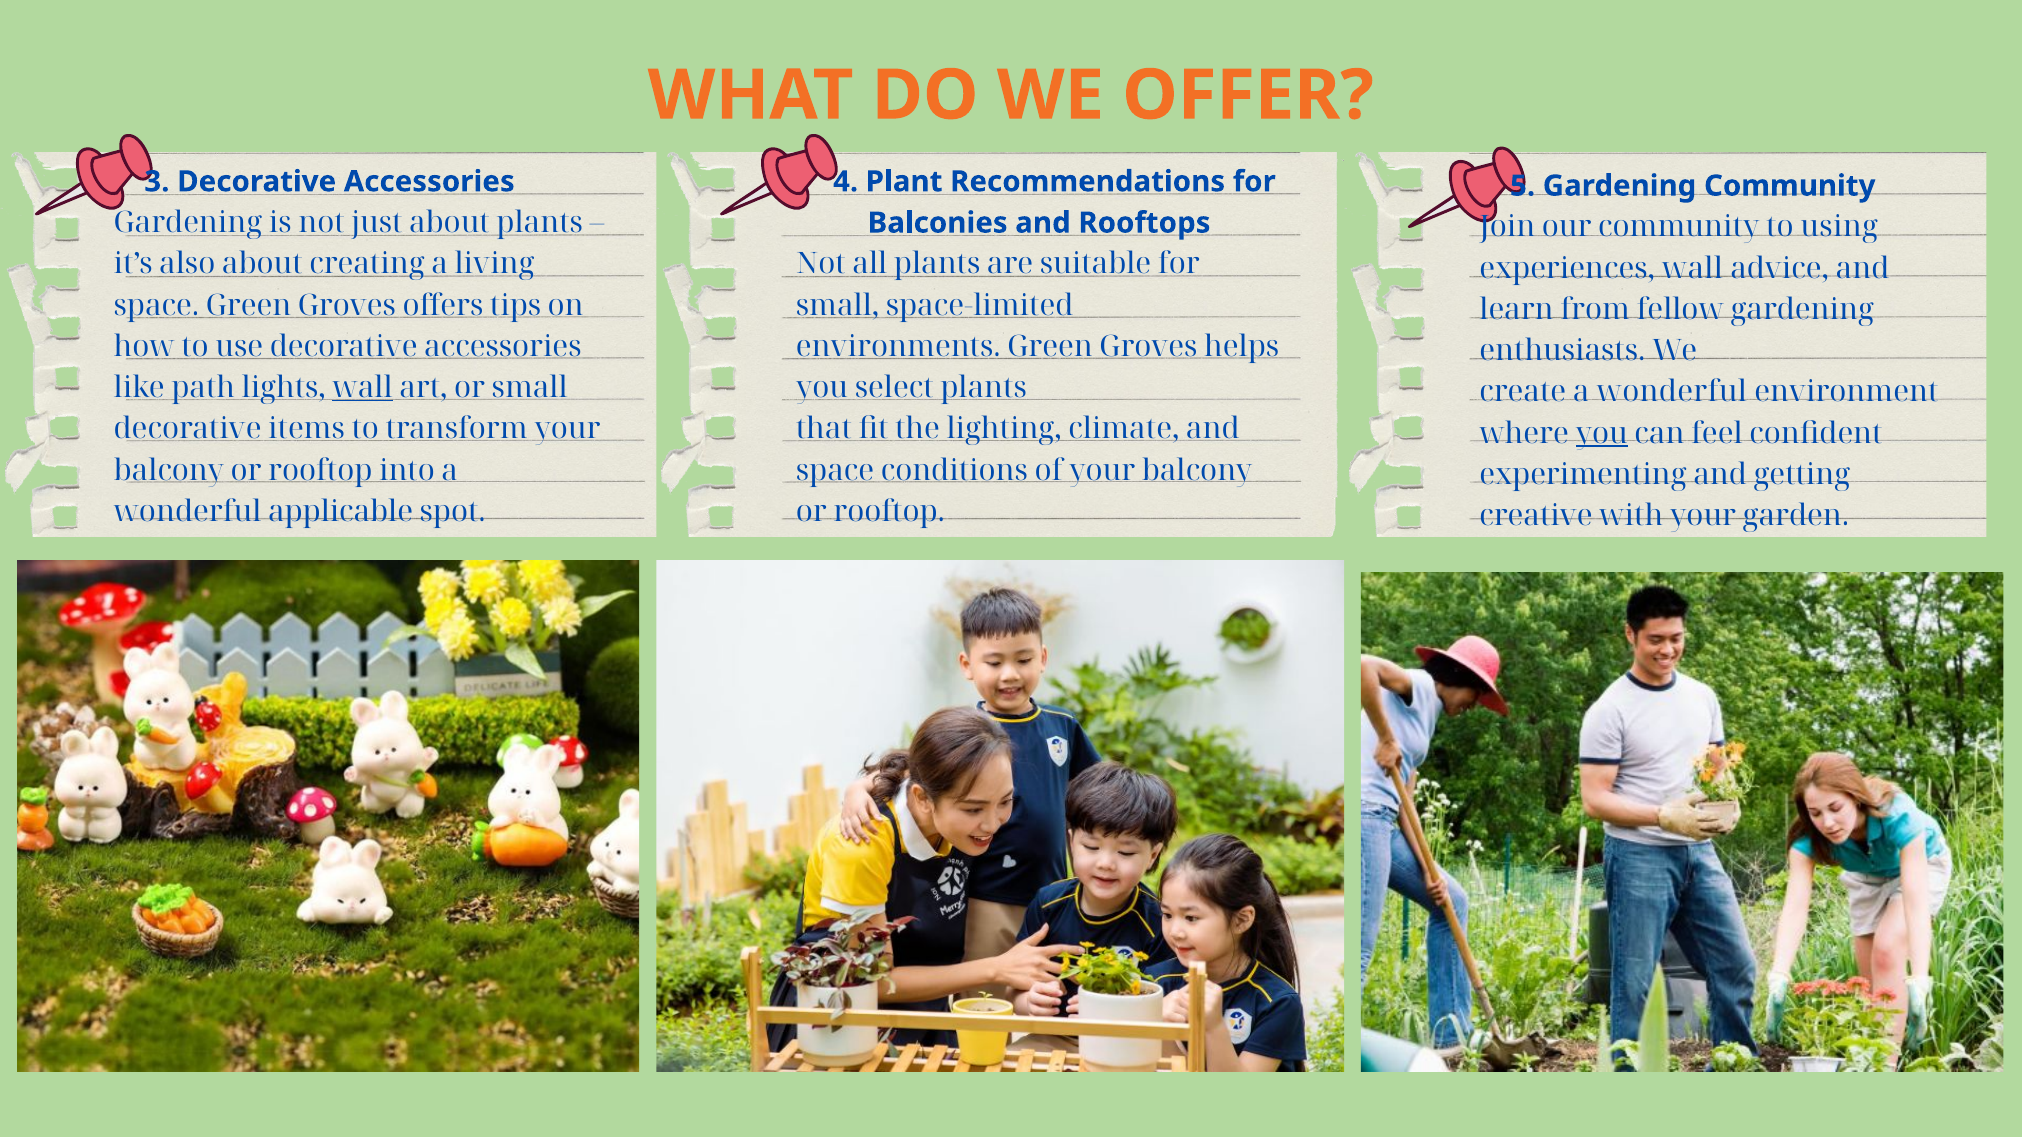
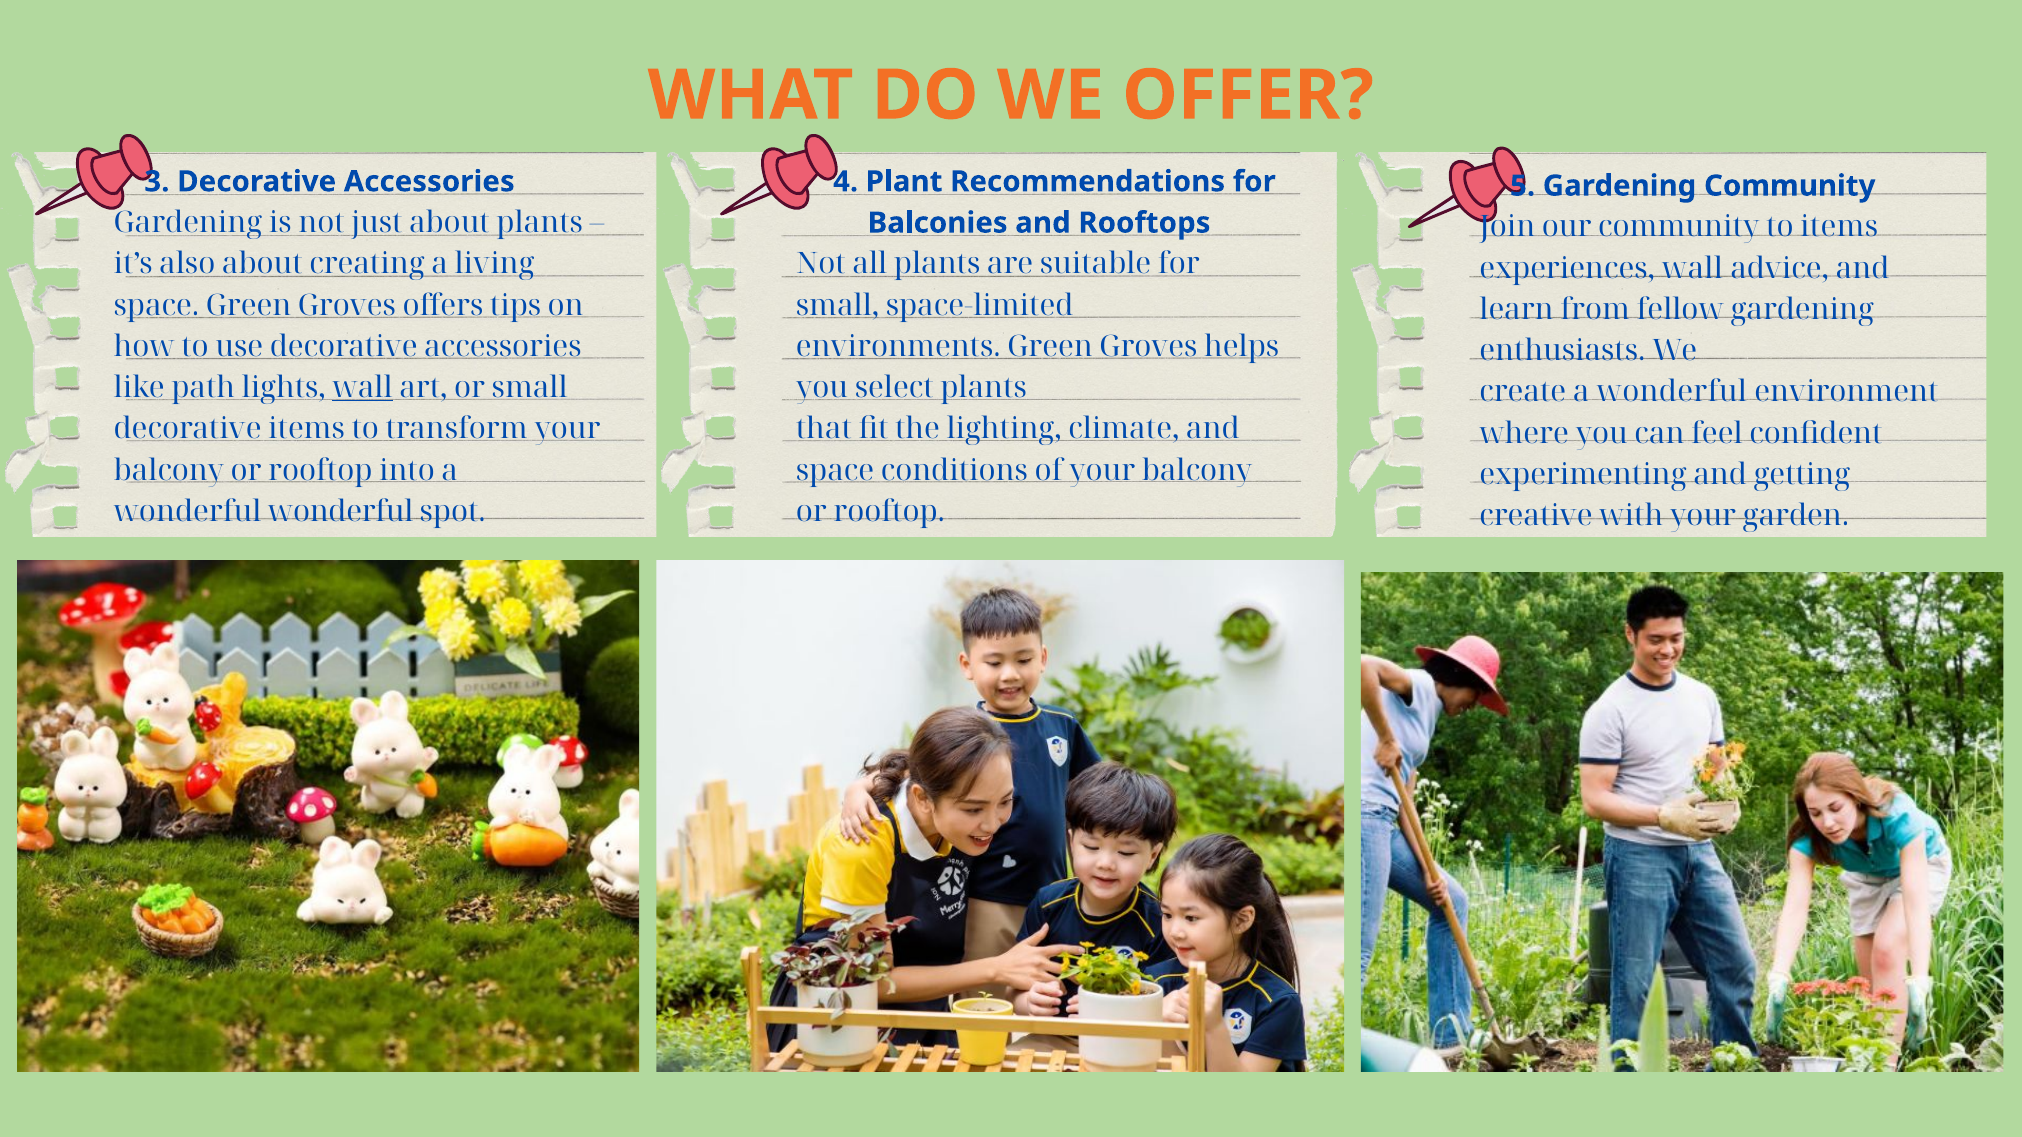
to using: using -> items
you at (1602, 434) underline: present -> none
wonderful applicable: applicable -> wonderful
